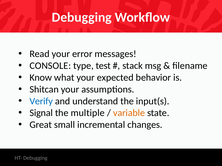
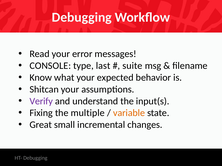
test: test -> last
stack: stack -> suite
Verify colour: blue -> purple
Signal: Signal -> Fixing
